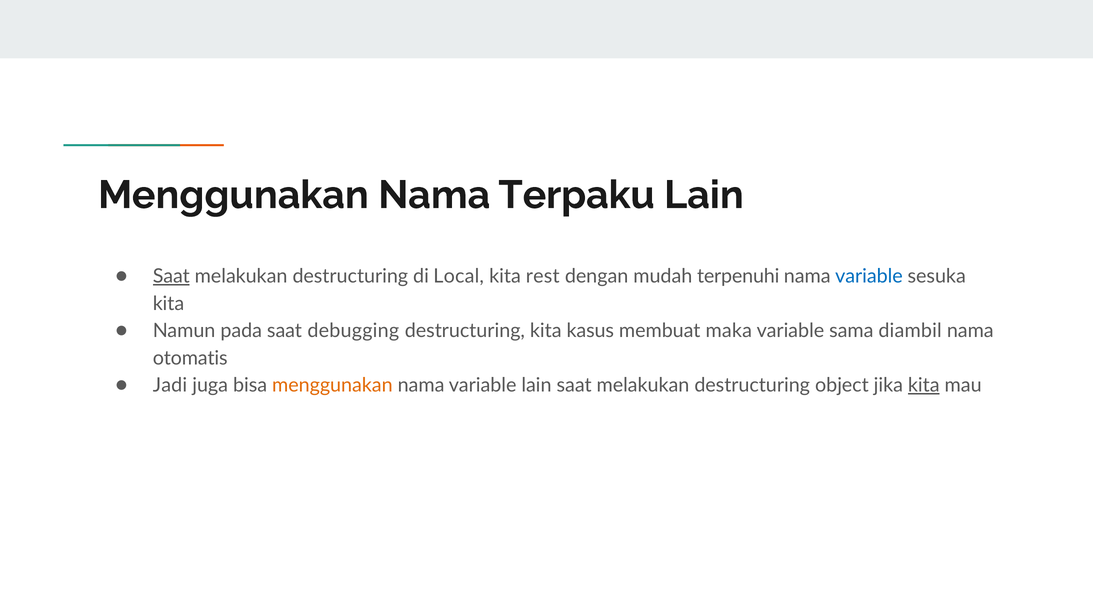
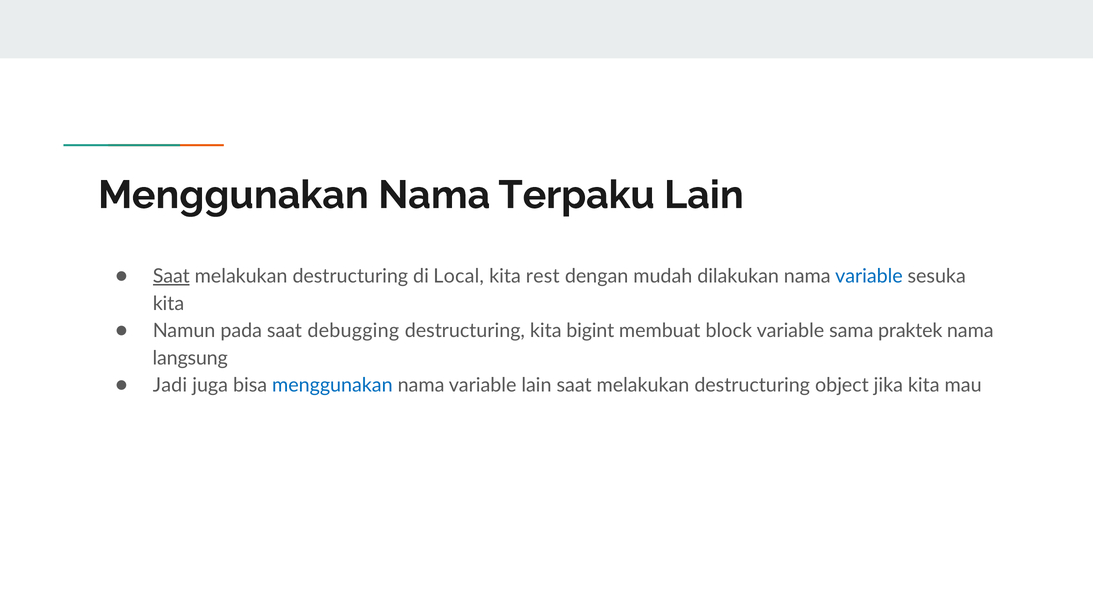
terpenuhi: terpenuhi -> dilakukan
kasus: kasus -> bigint
maka: maka -> block
diambil: diambil -> praktek
otomatis: otomatis -> langsung
menggunakan at (332, 385) colour: orange -> blue
kita at (924, 385) underline: present -> none
